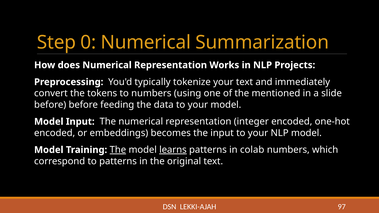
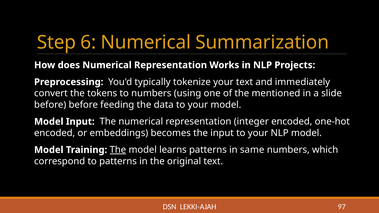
0: 0 -> 6
learns underline: present -> none
colab: colab -> same
